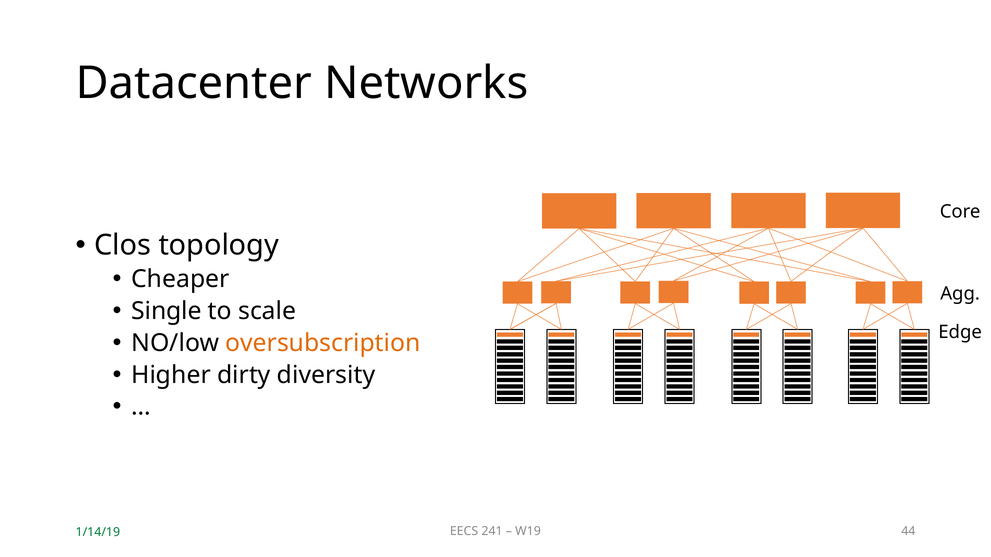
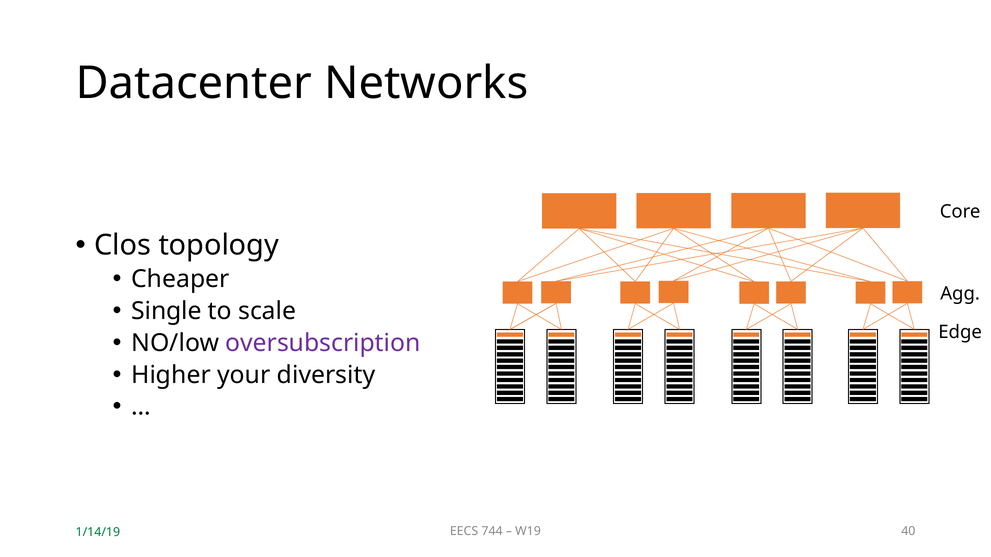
oversubscription colour: orange -> purple
dirty: dirty -> your
241: 241 -> 744
44: 44 -> 40
